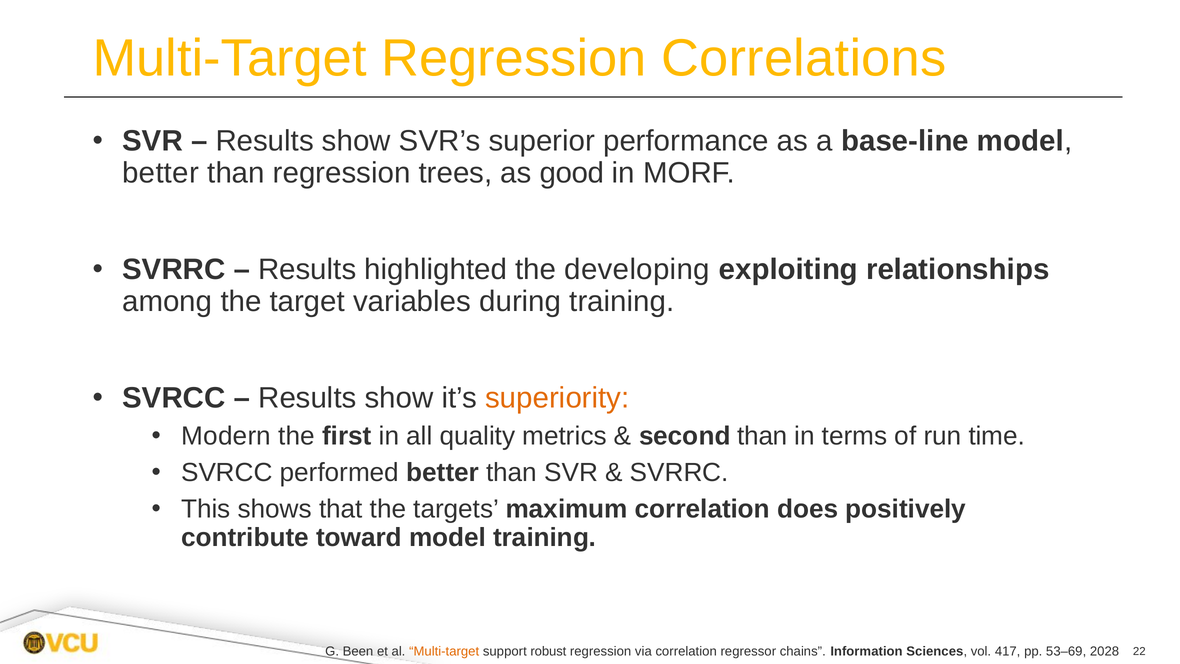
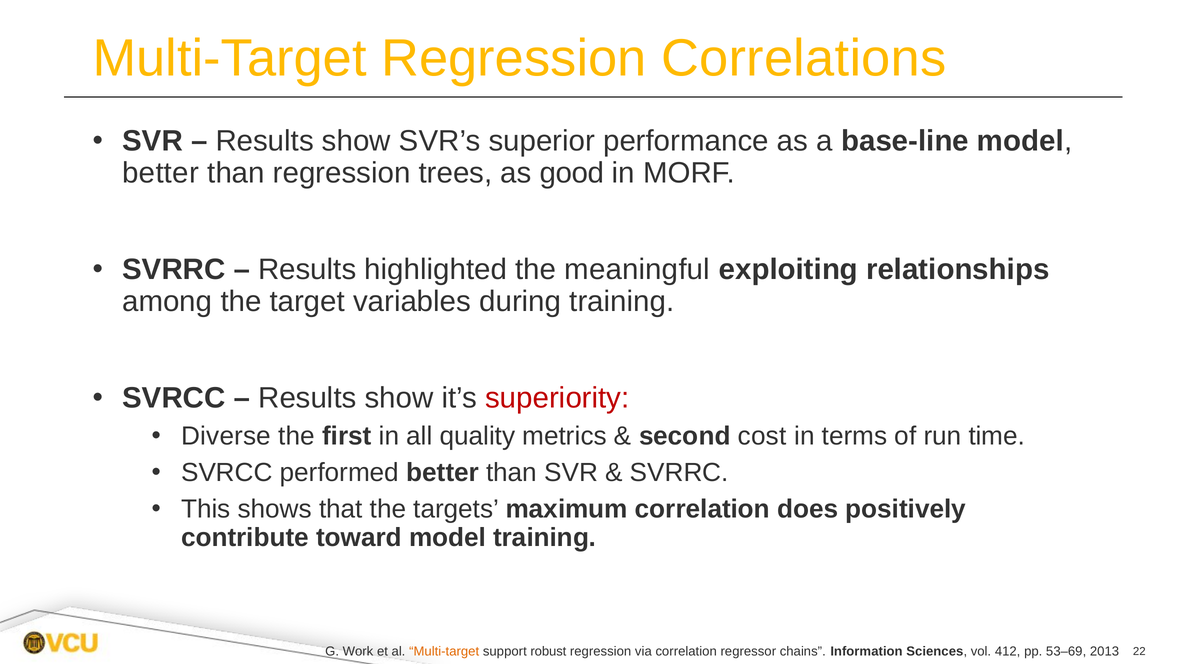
developing: developing -> meaningful
superiority colour: orange -> red
Modern: Modern -> Diverse
second than: than -> cost
Been: Been -> Work
417: 417 -> 412
2028: 2028 -> 2013
